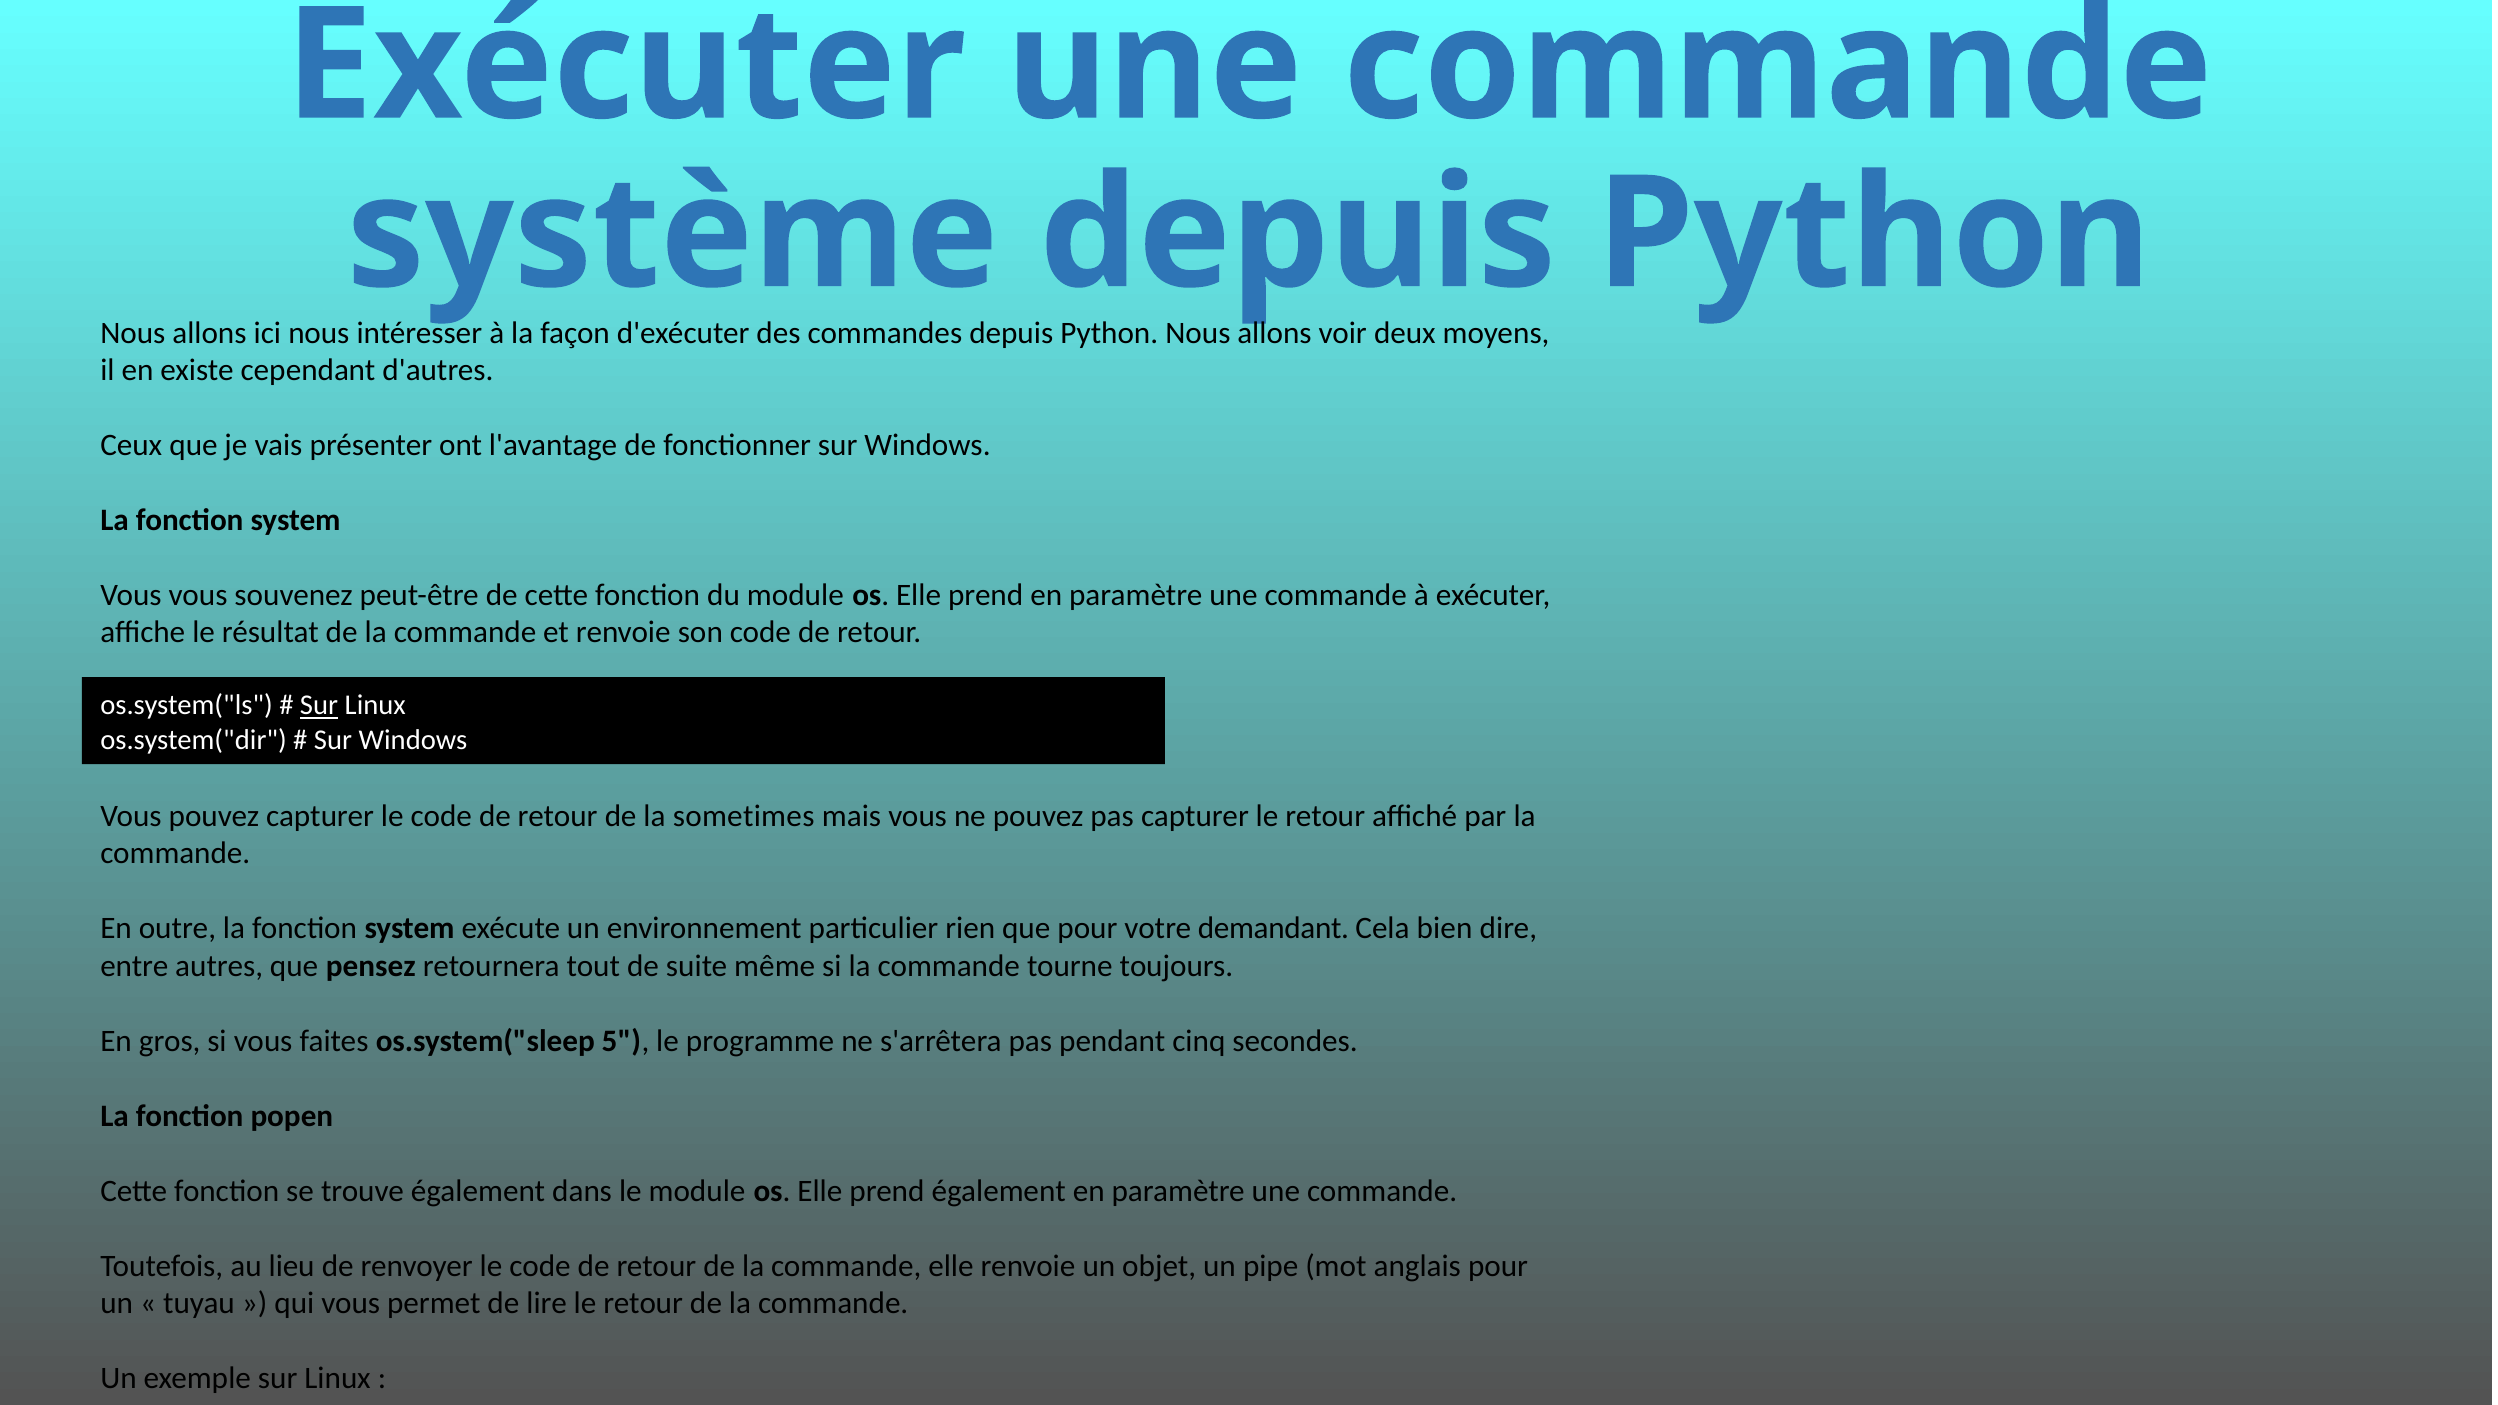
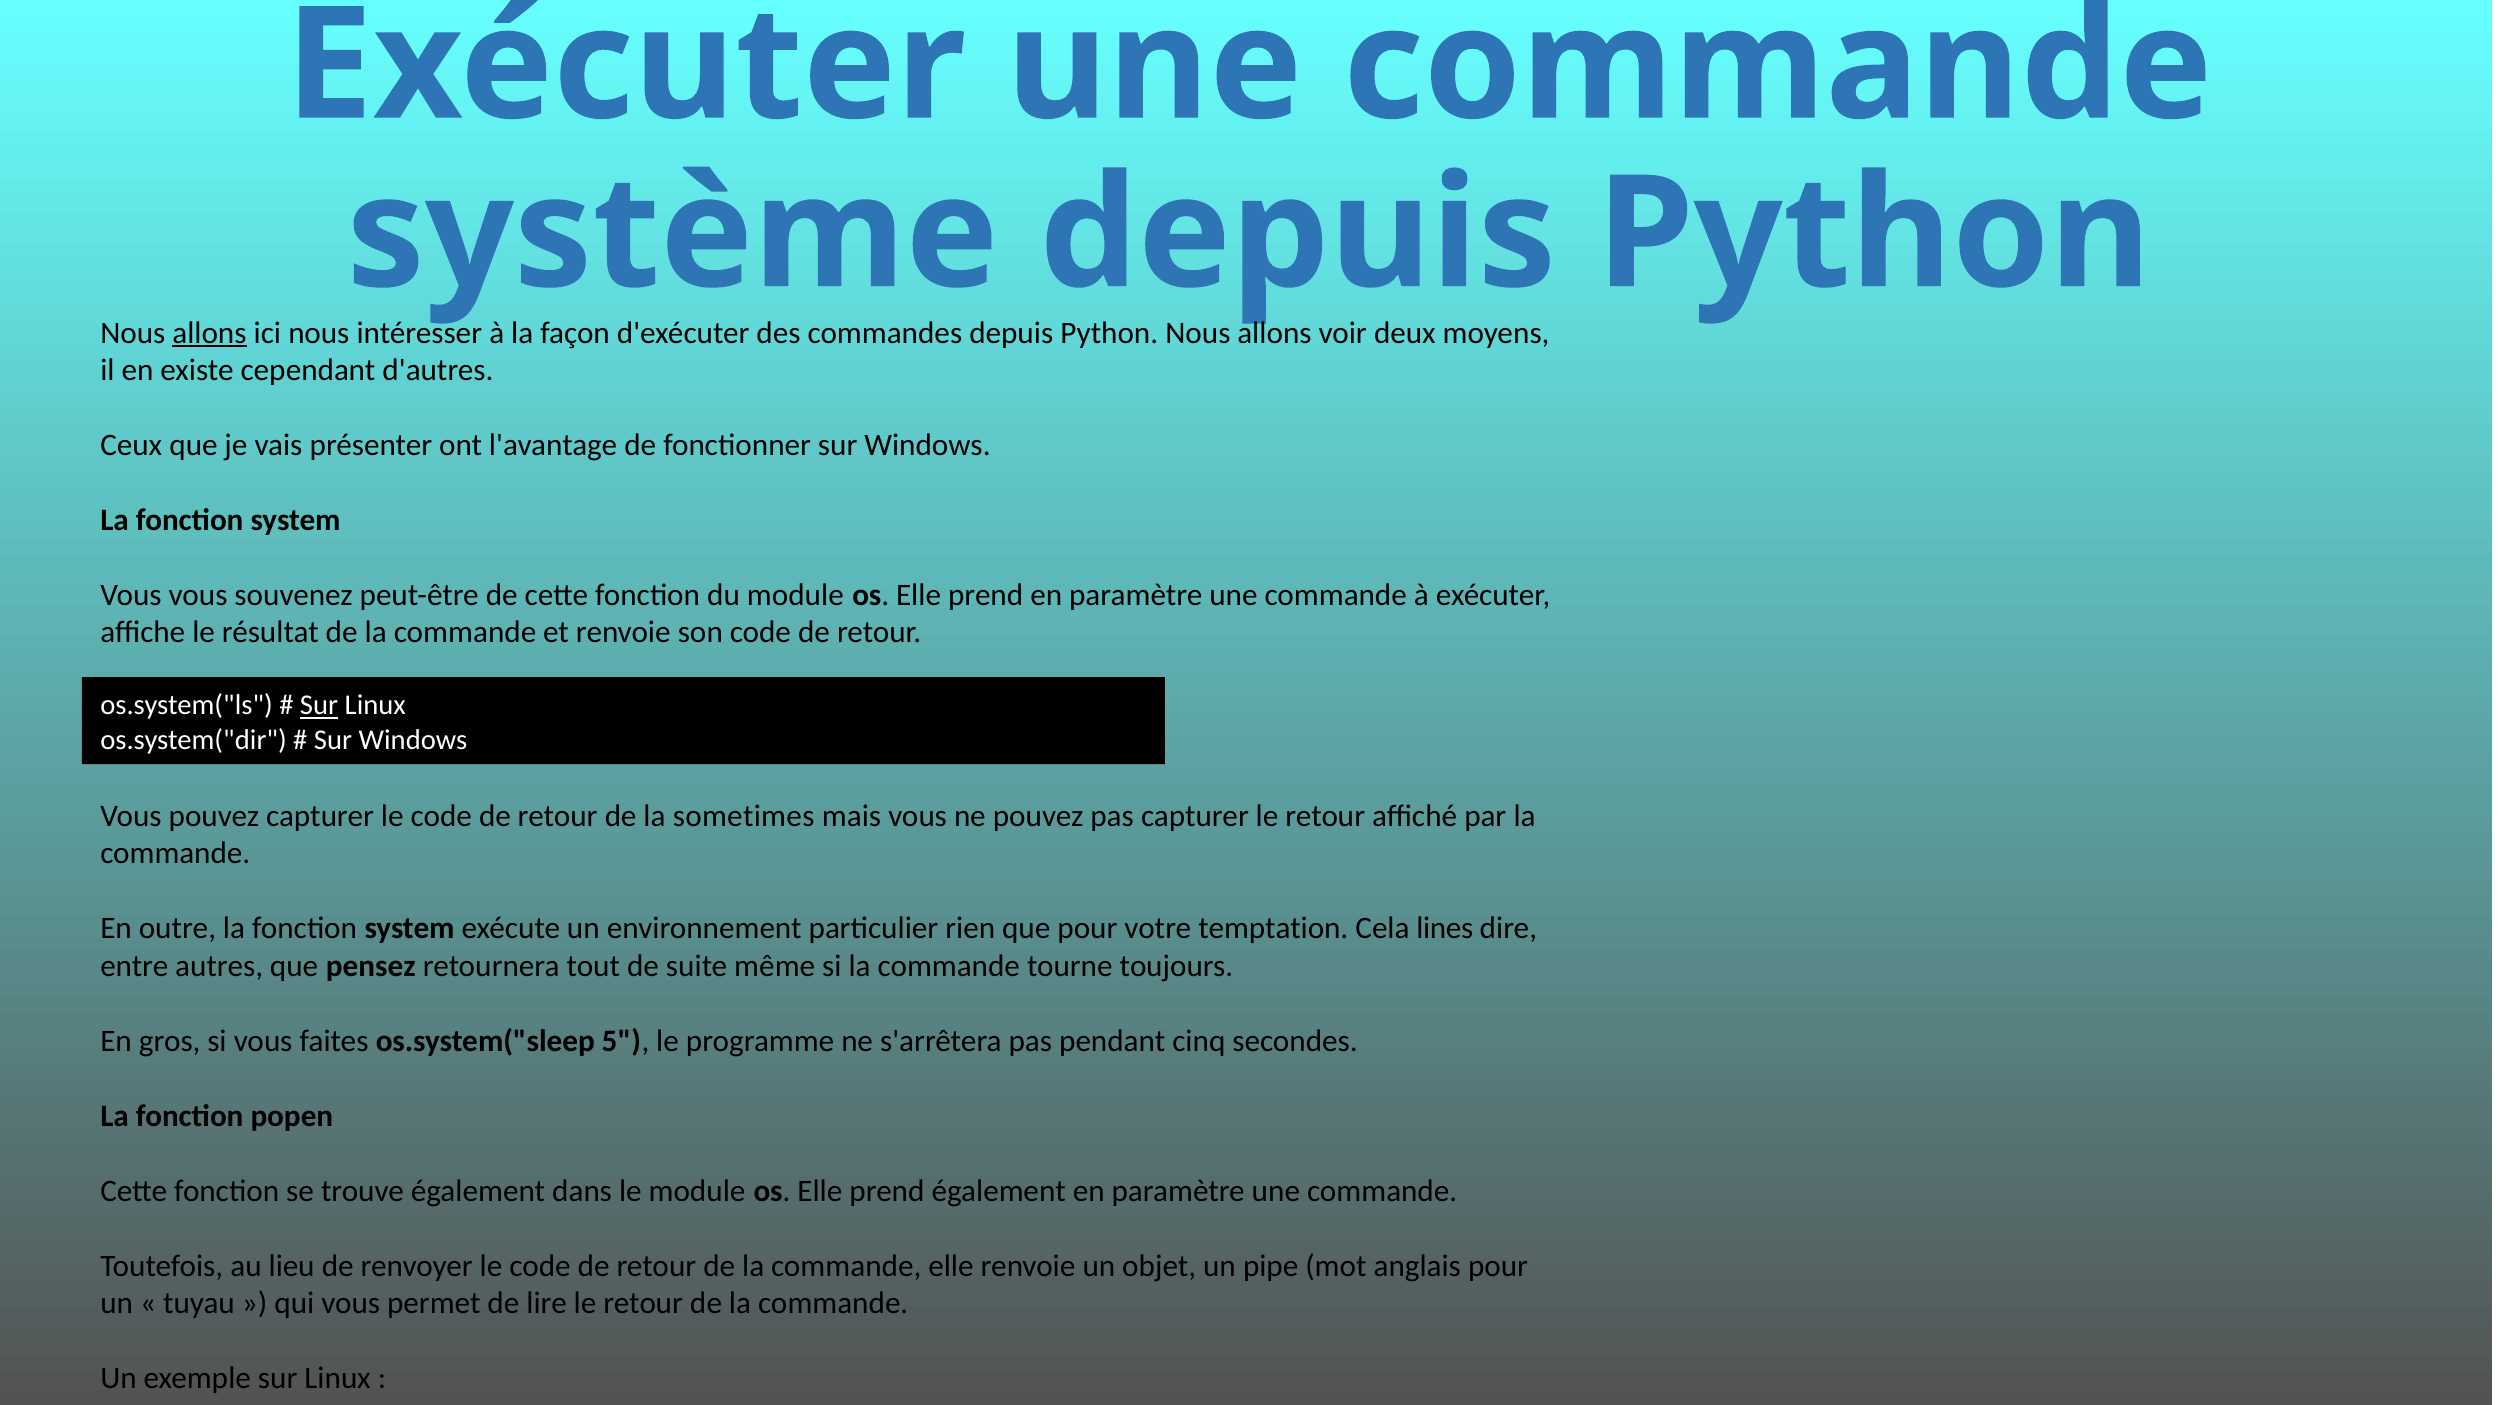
allons at (209, 333) underline: none -> present
demandant: demandant -> temptation
bien: bien -> lines
